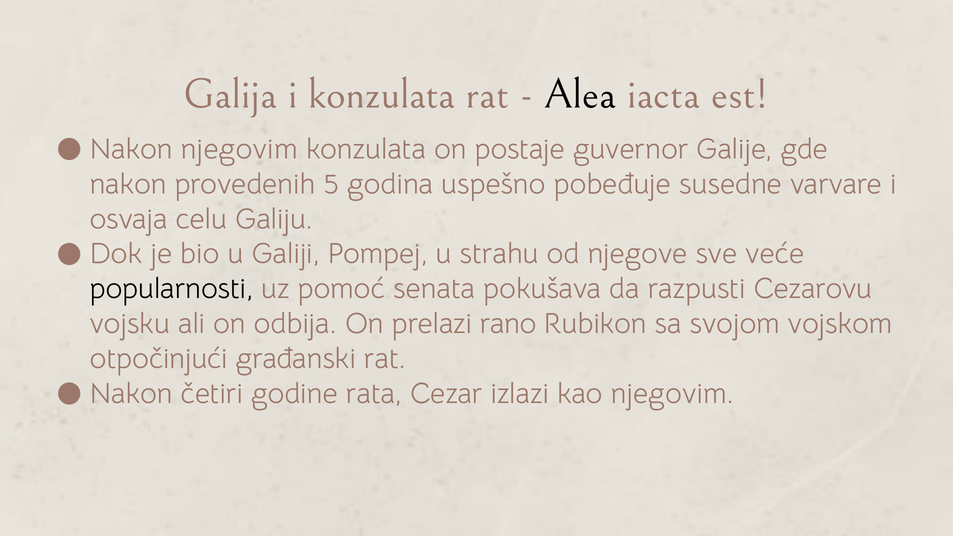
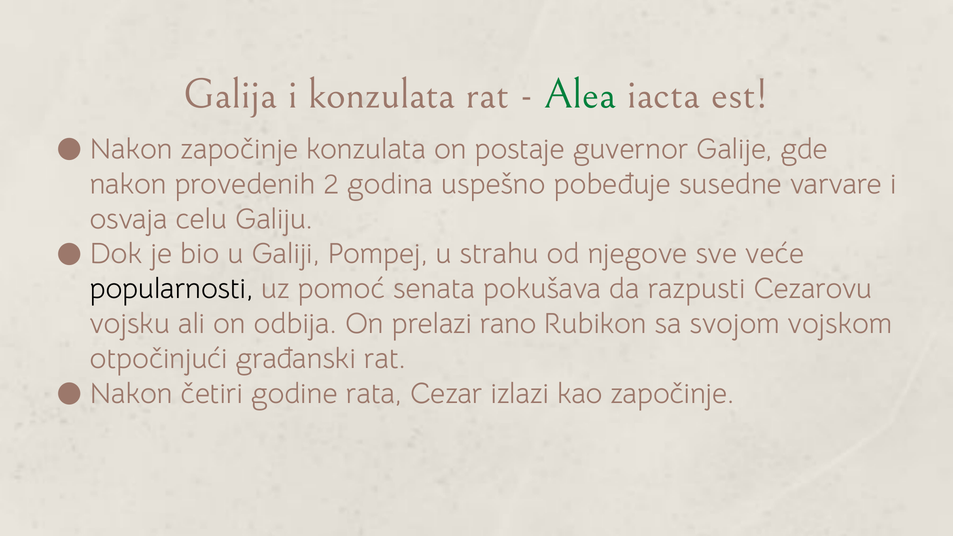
Alea colour: black -> green
Nakon njegovim: njegovim -> započinje
5: 5 -> 2
kao njegovim: njegovim -> započinje
